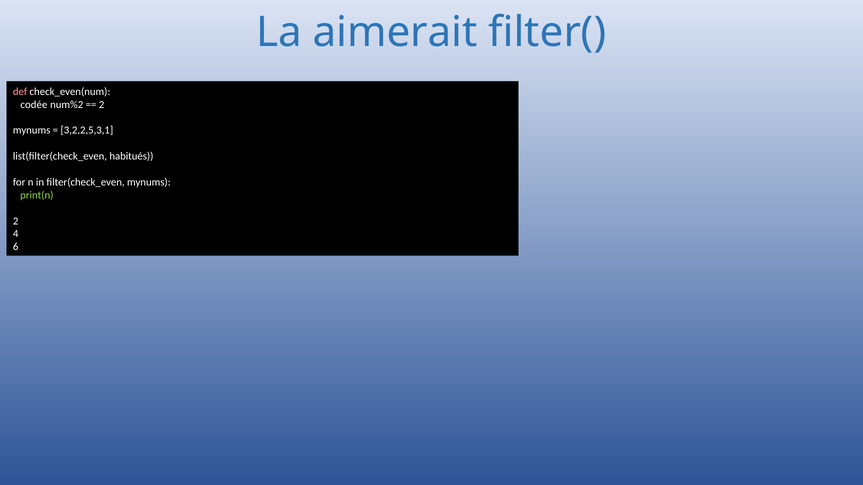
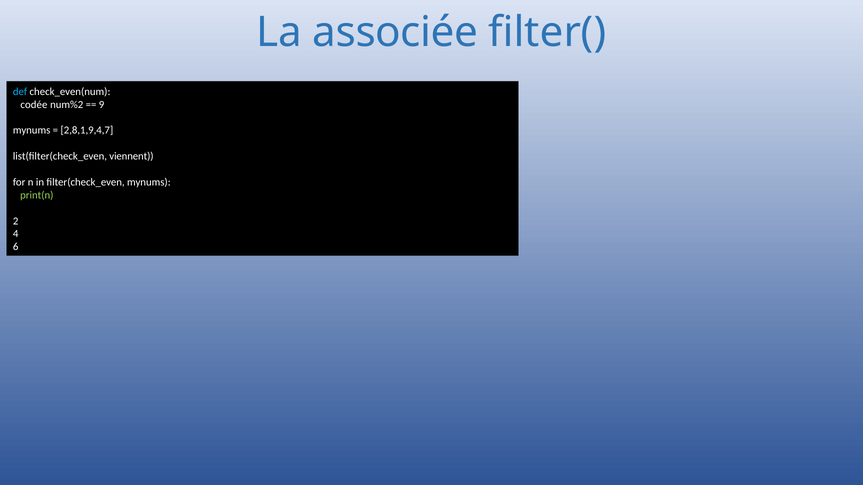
aimerait: aimerait -> associée
def colour: pink -> light blue
2 at (102, 105): 2 -> 9
3,2,2,5,3,1: 3,2,2,5,3,1 -> 2,8,1,9,4,7
habitués: habitués -> viennent
